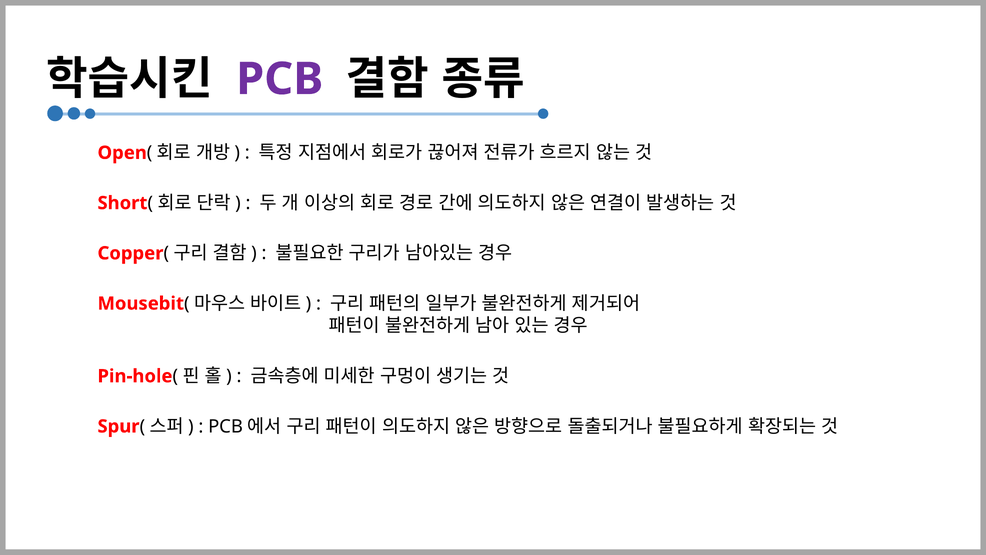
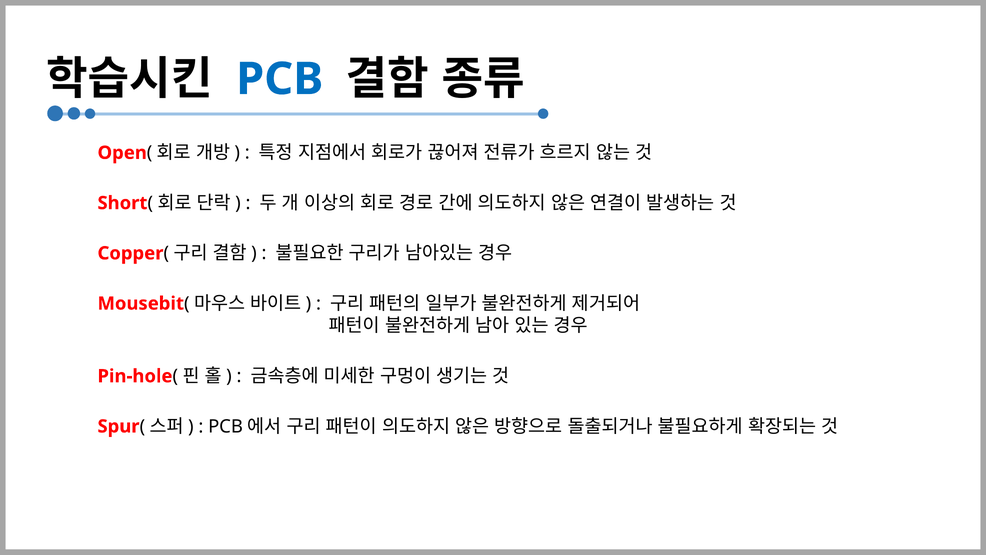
PCB colour: purple -> blue
